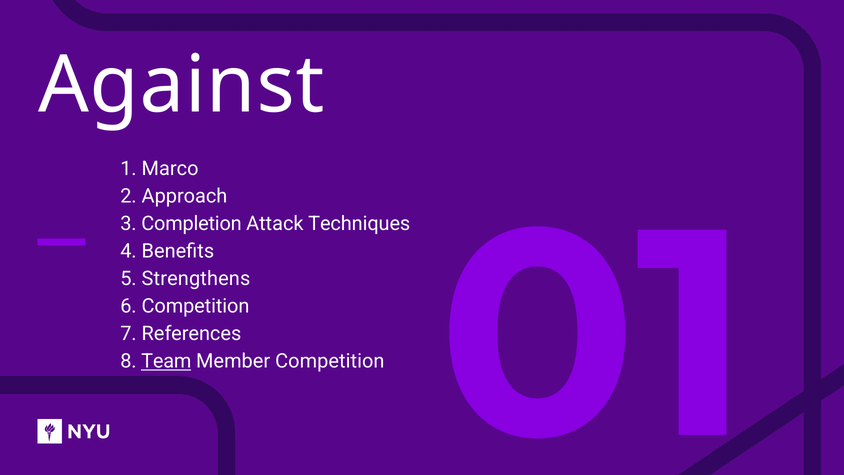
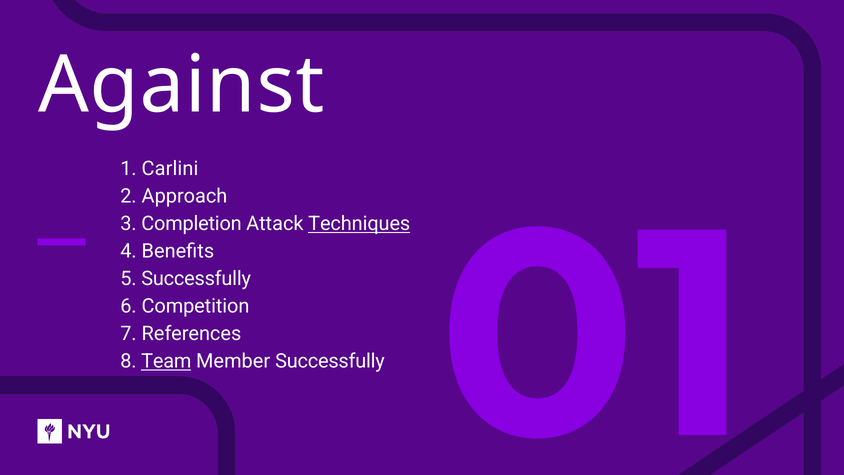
Marco: Marco -> Carlini
Techniques underline: none -> present
5 Strengthens: Strengthens -> Successfully
Member Competition: Competition -> Successfully
